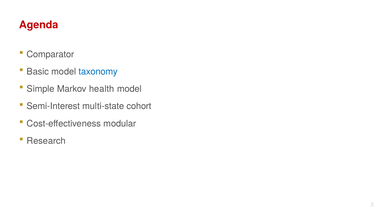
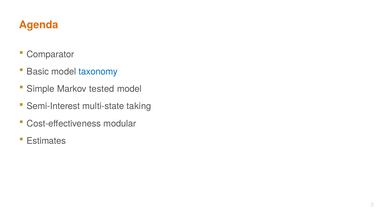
Agenda colour: red -> orange
health: health -> tested
cohort: cohort -> taking
Research: Research -> Estimates
